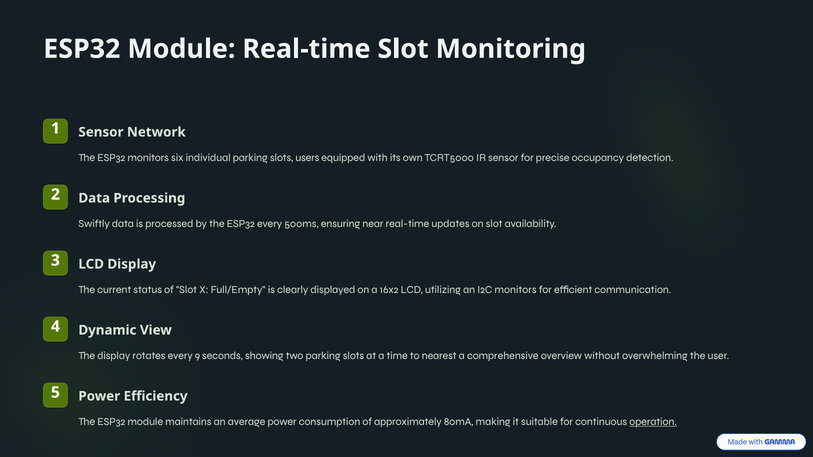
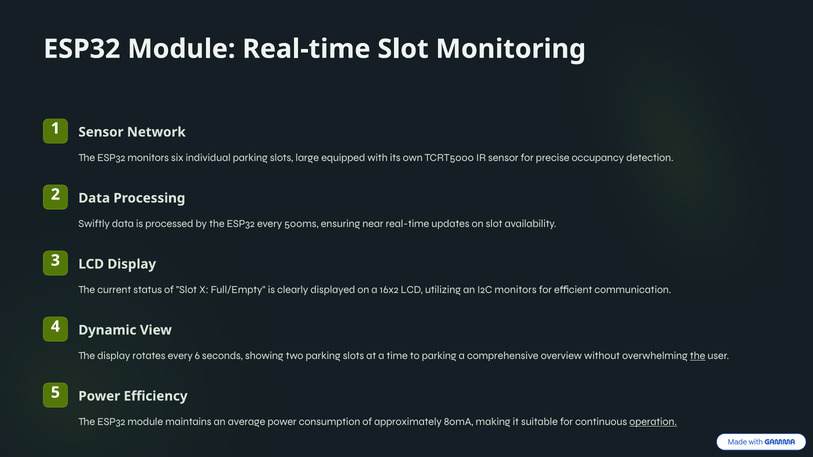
users: users -> large
9: 9 -> 6
to nearest: nearest -> parking
the at (698, 356) underline: none -> present
